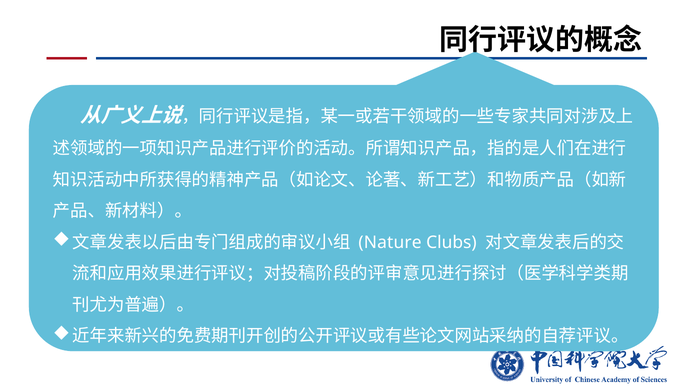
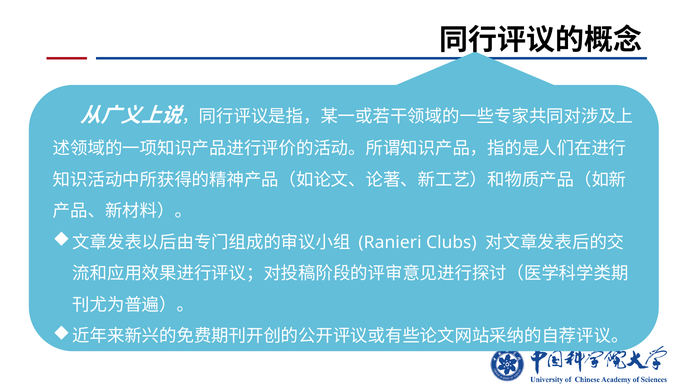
Nature: Nature -> Ranieri
